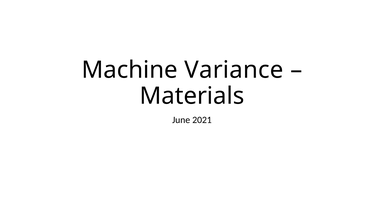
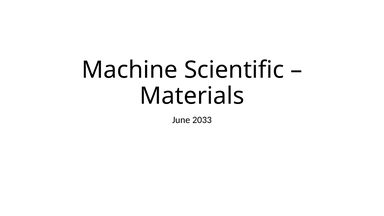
Variance: Variance -> Scientific
2021: 2021 -> 2033
